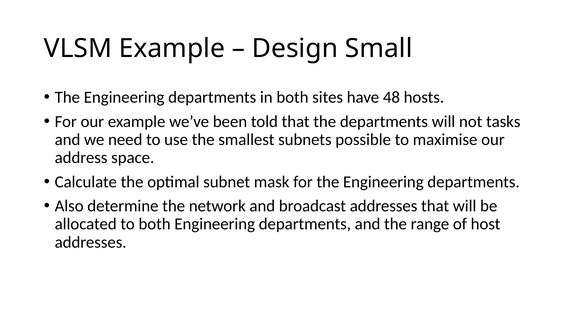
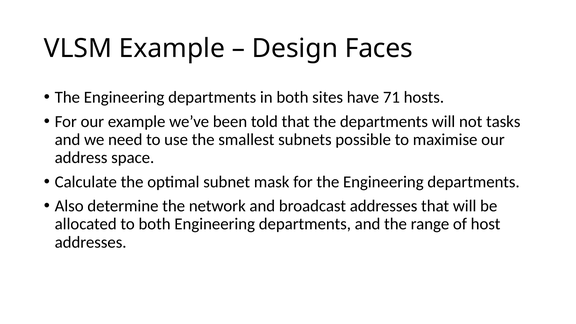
Small: Small -> Faces
48: 48 -> 71
